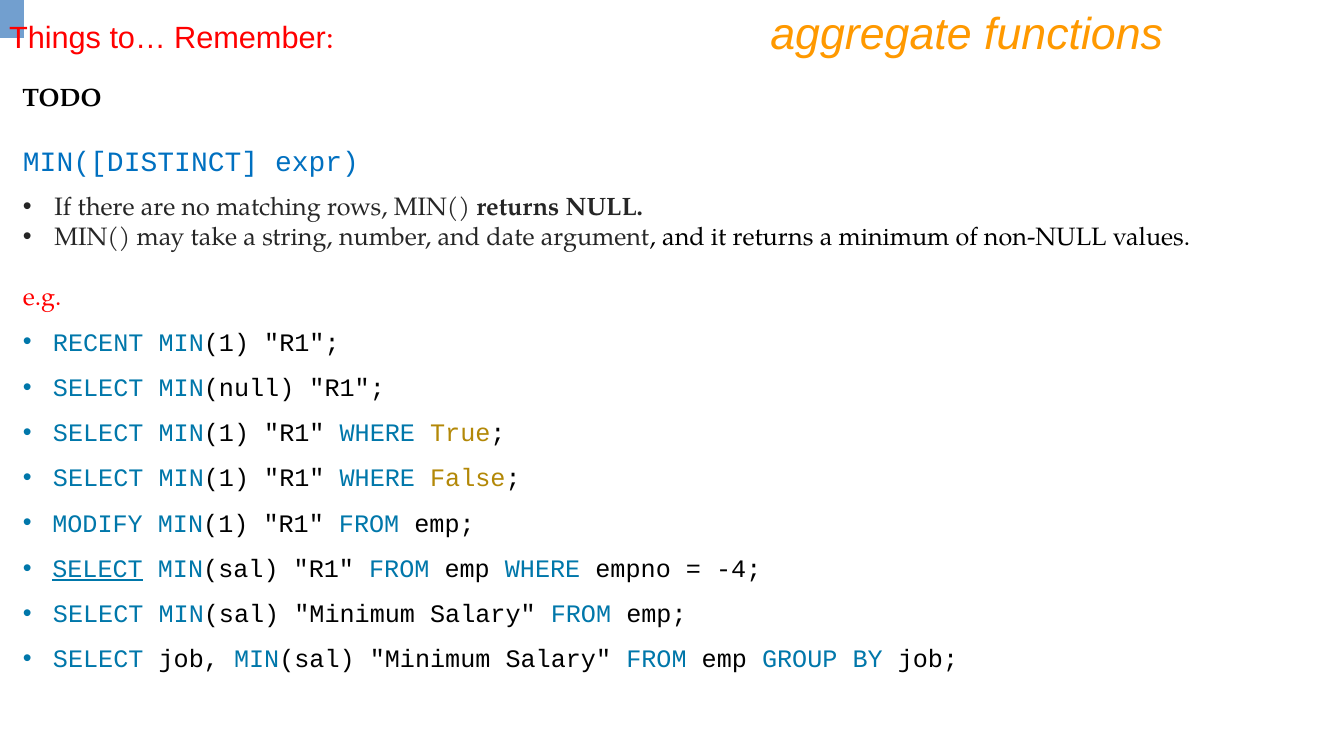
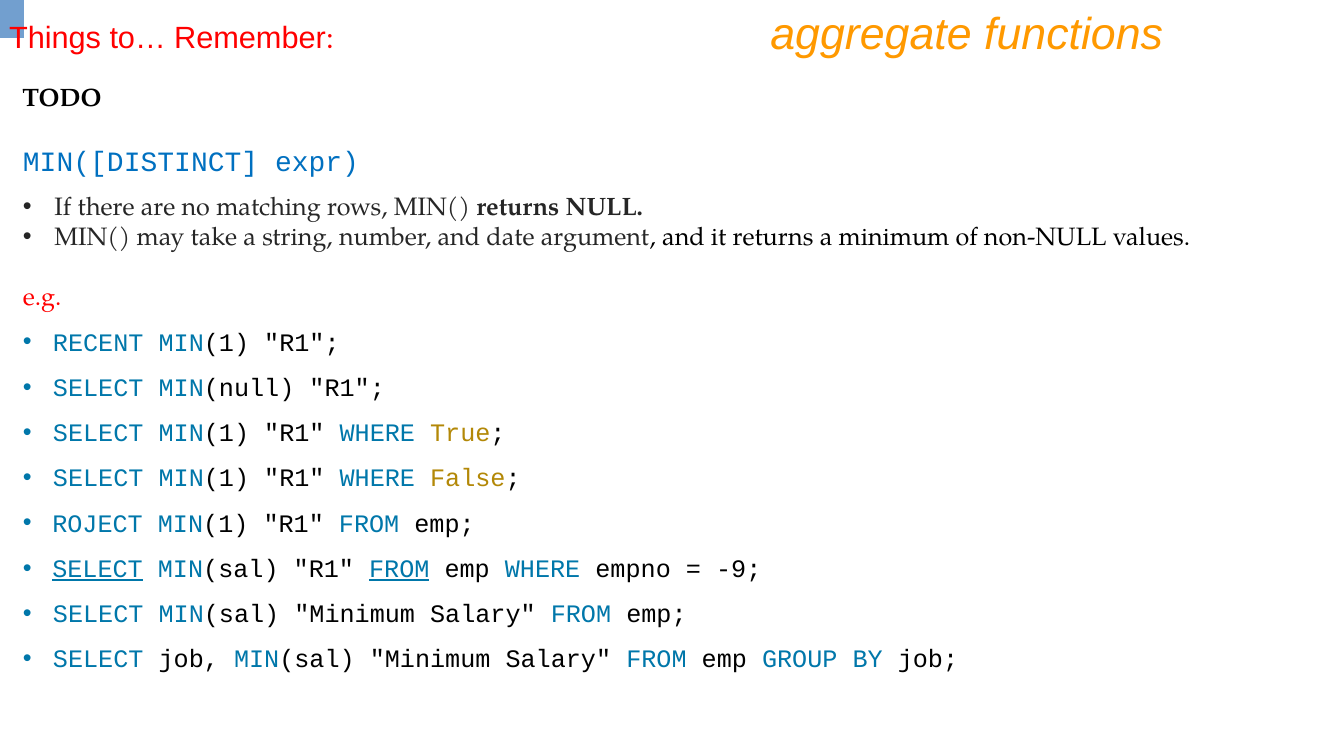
MODIFY: MODIFY -> ROJECT
FROM at (399, 569) underline: none -> present
-4: -4 -> -9
